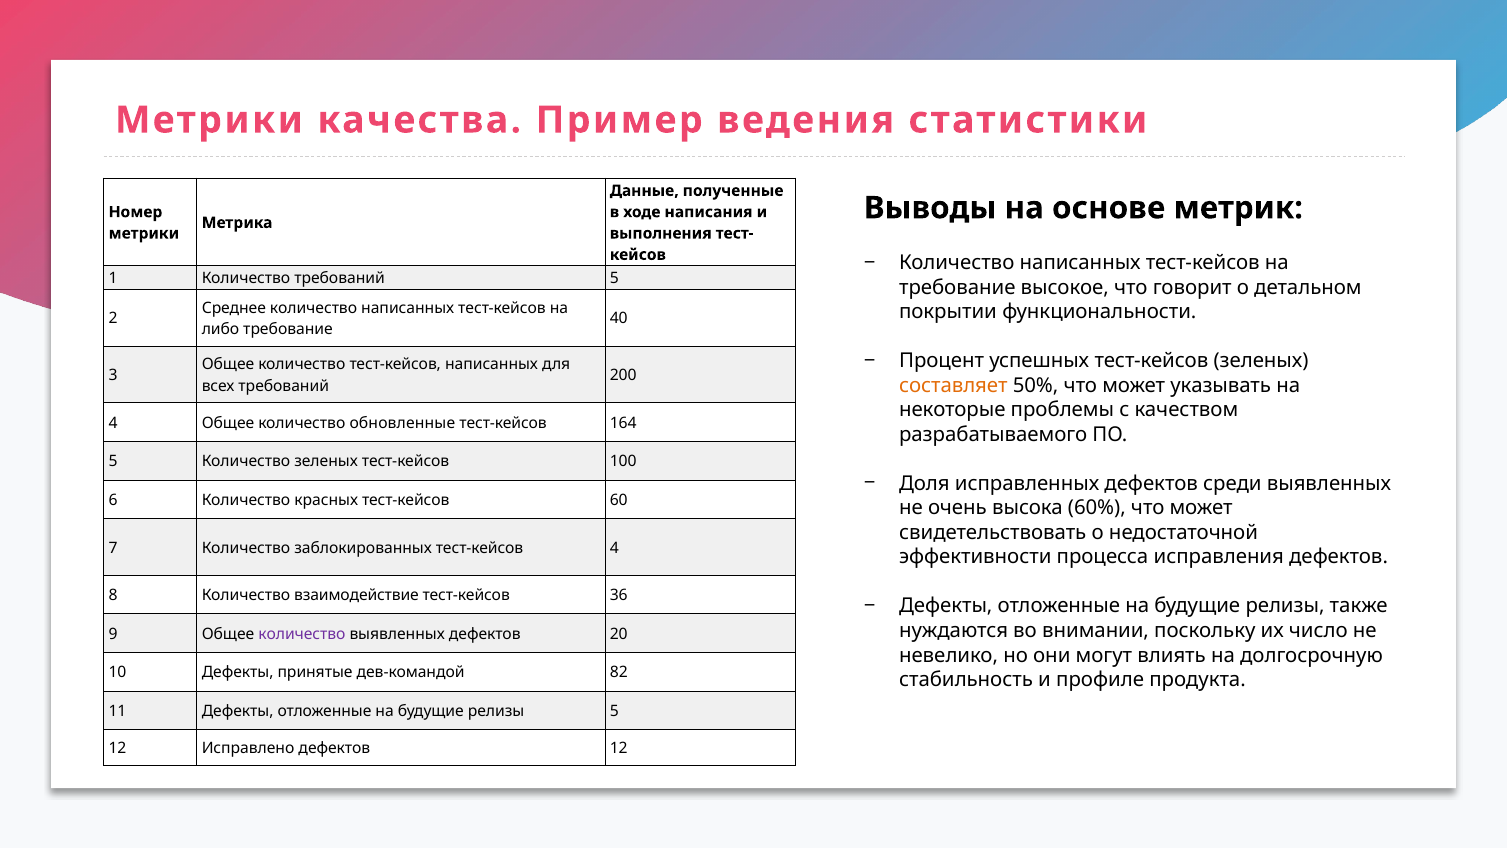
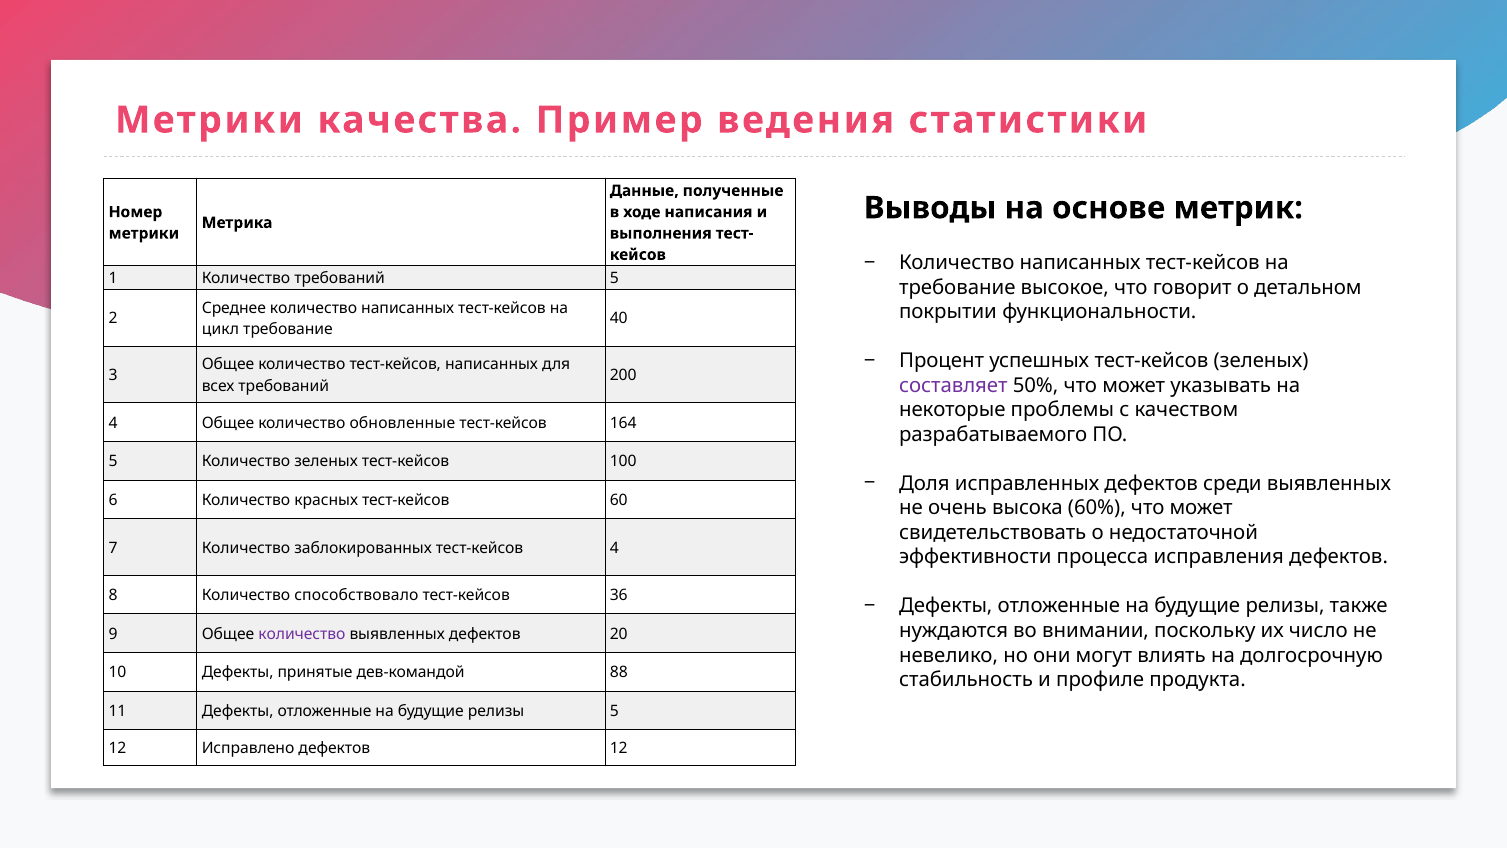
либо: либо -> цикл
составляет colour: orange -> purple
взаимодействие: взаимодействие -> способствовало
82: 82 -> 88
